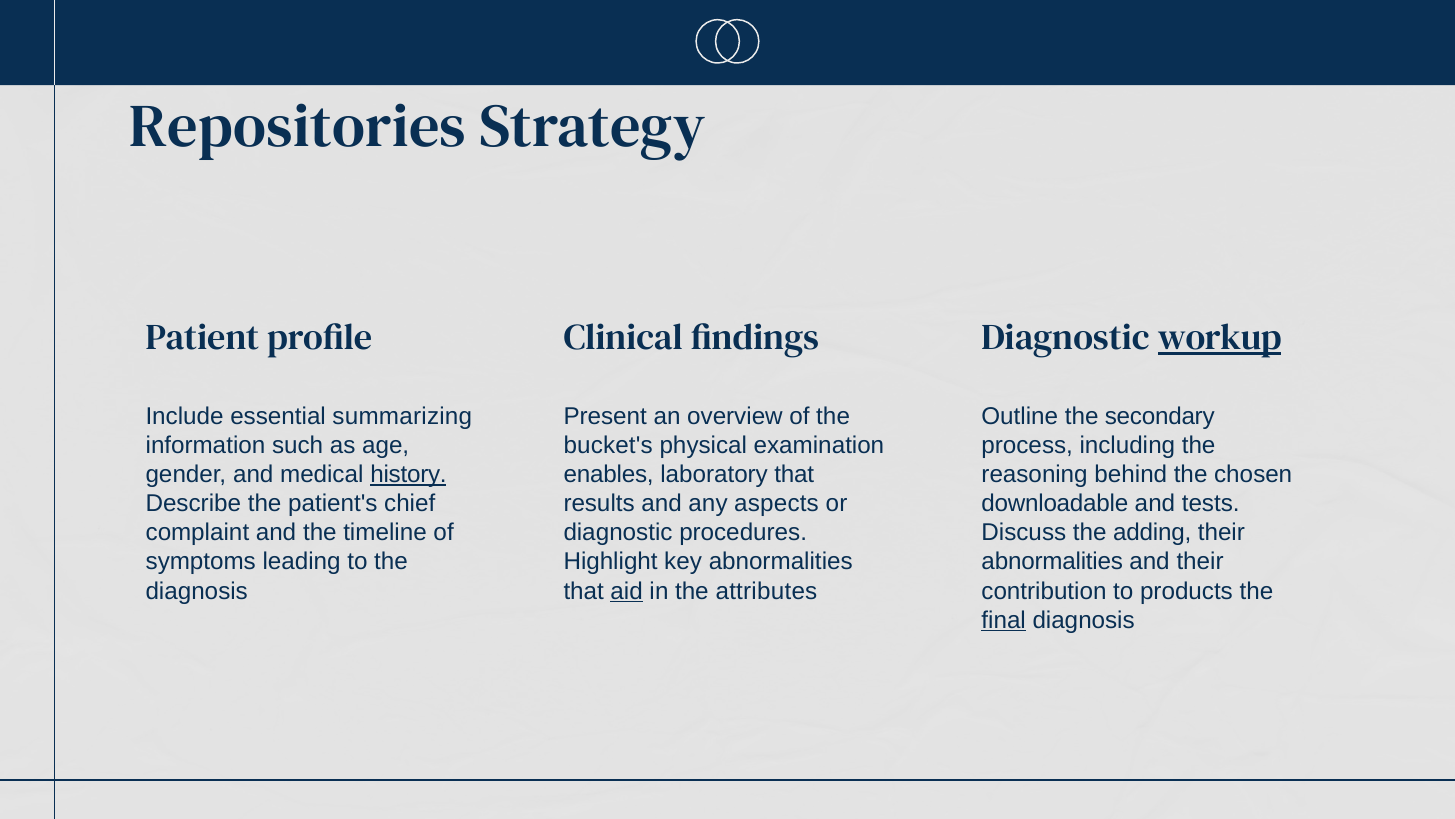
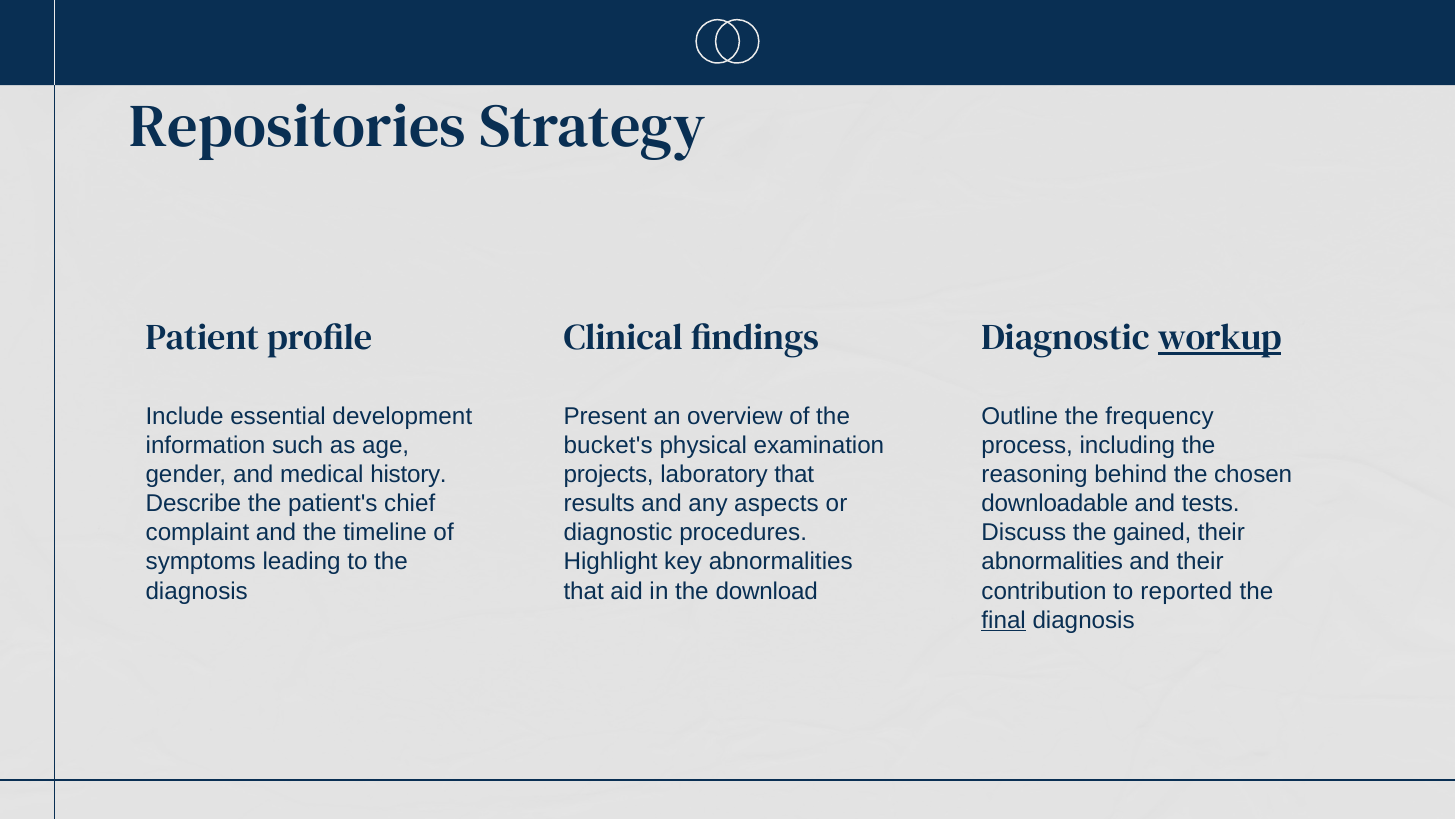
summarizing: summarizing -> development
secondary: secondary -> frequency
history underline: present -> none
enables: enables -> projects
adding: adding -> gained
aid underline: present -> none
attributes: attributes -> download
products: products -> reported
